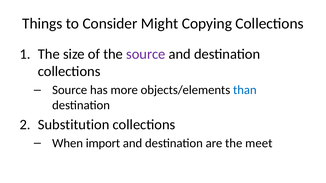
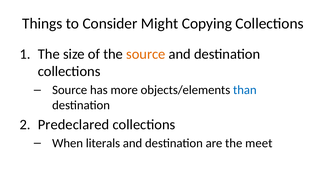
source at (146, 54) colour: purple -> orange
Substitution: Substitution -> Predeclared
import: import -> literals
